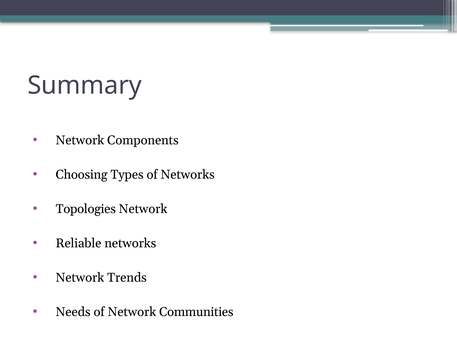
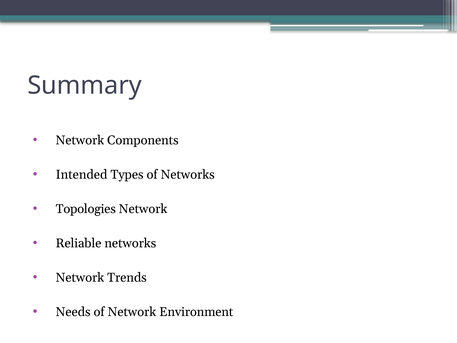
Choosing: Choosing -> Intended
Communities: Communities -> Environment
